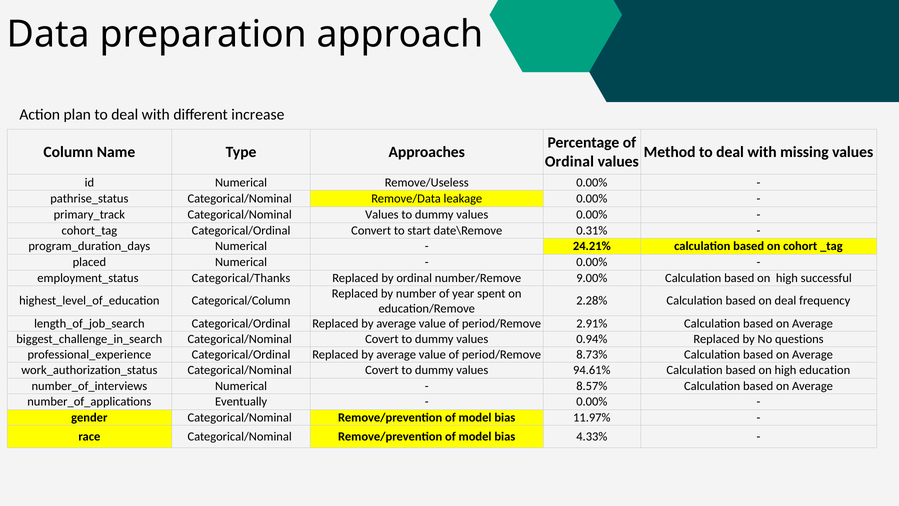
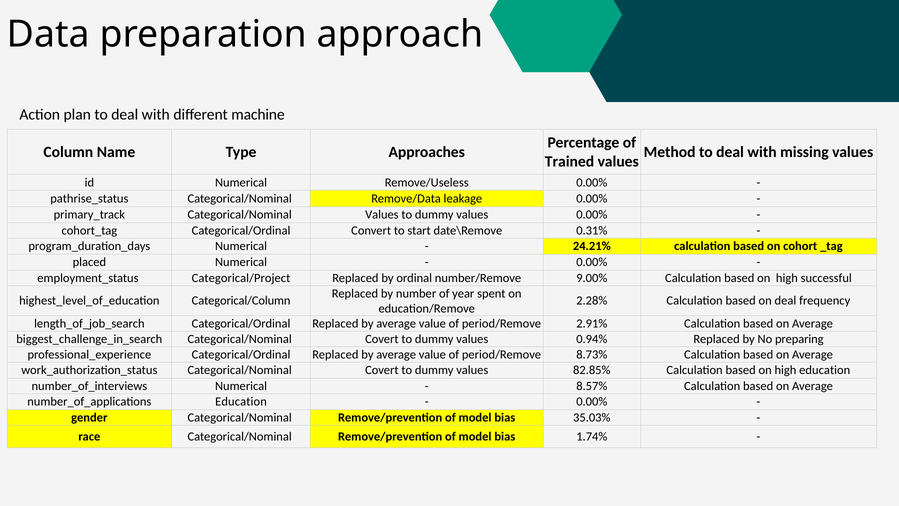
increase: increase -> machine
Ordinal at (569, 161): Ordinal -> Trained
Categorical/Thanks: Categorical/Thanks -> Categorical/Project
questions: questions -> preparing
94.61%: 94.61% -> 82.85%
Eventually at (241, 401): Eventually -> Education
11.97%: 11.97% -> 35.03%
4.33%: 4.33% -> 1.74%
